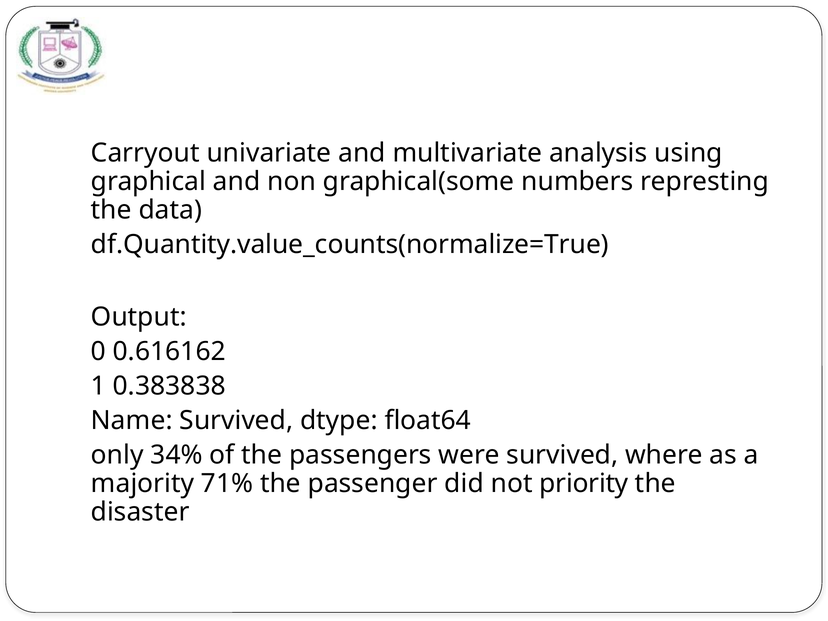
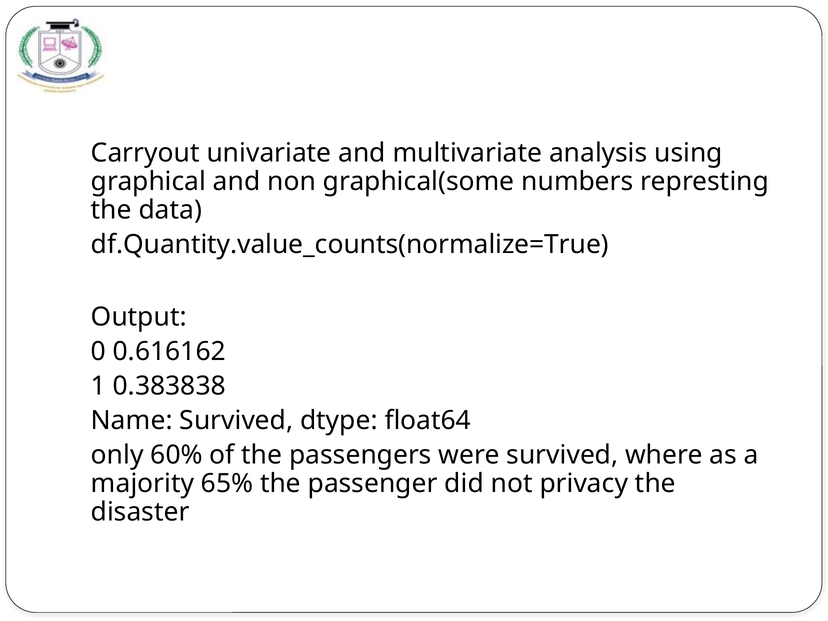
34%: 34% -> 60%
71%: 71% -> 65%
priority: priority -> privacy
